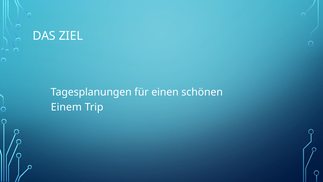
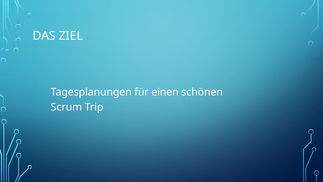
Einem: Einem -> Scrum
